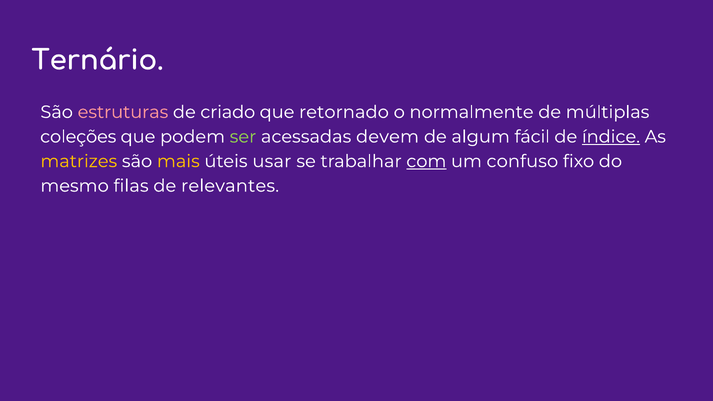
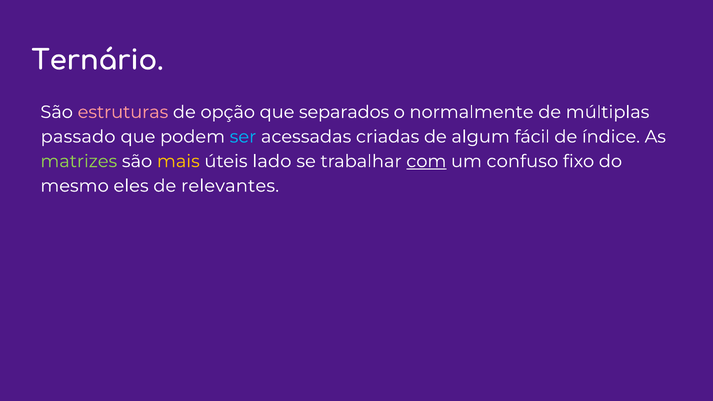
criado: criado -> opção
retornado: retornado -> separados
coleções: coleções -> passado
ser colour: light green -> light blue
devem: devem -> criadas
índice underline: present -> none
matrizes colour: yellow -> light green
usar: usar -> lado
filas: filas -> eles
